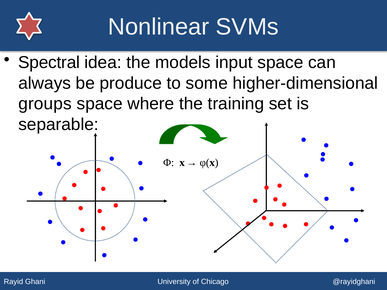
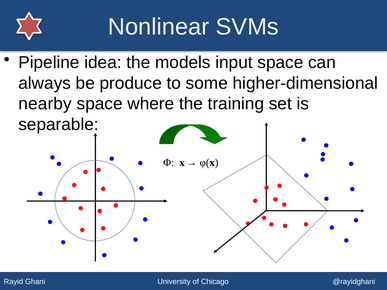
Spectral: Spectral -> Pipeline
groups: groups -> nearby
